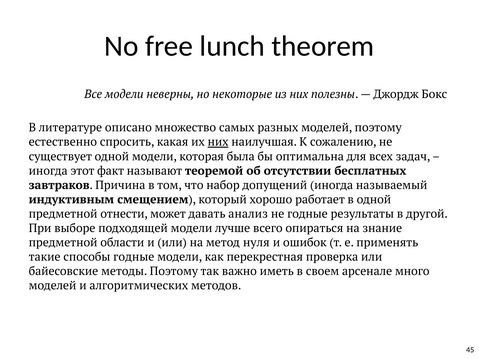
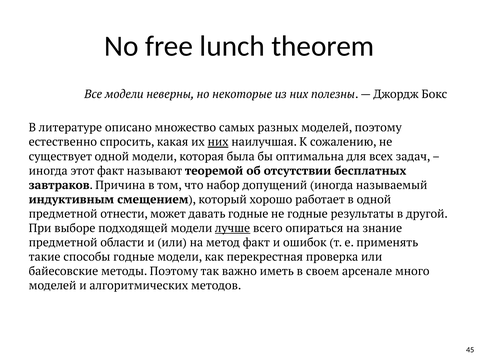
давать анализ: анализ -> годные
лучше underline: none -> present
метод нуля: нуля -> факт
